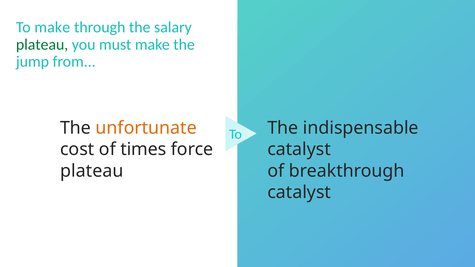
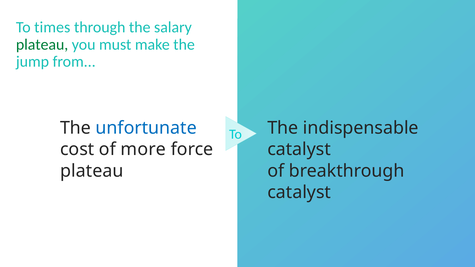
To make: make -> times
unfortunate colour: orange -> blue
times: times -> more
